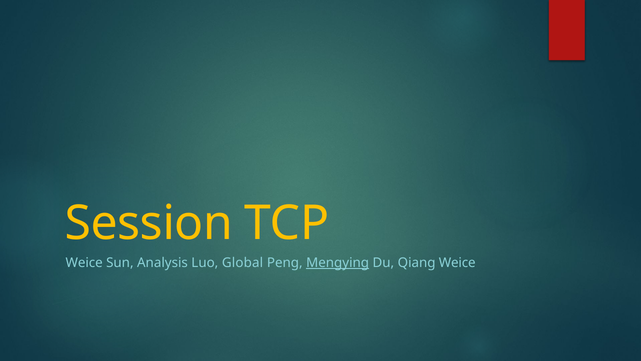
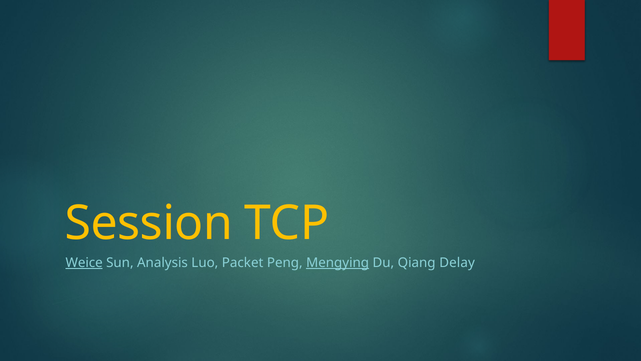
Weice at (84, 263) underline: none -> present
Global: Global -> Packet
Qiang Weice: Weice -> Delay
